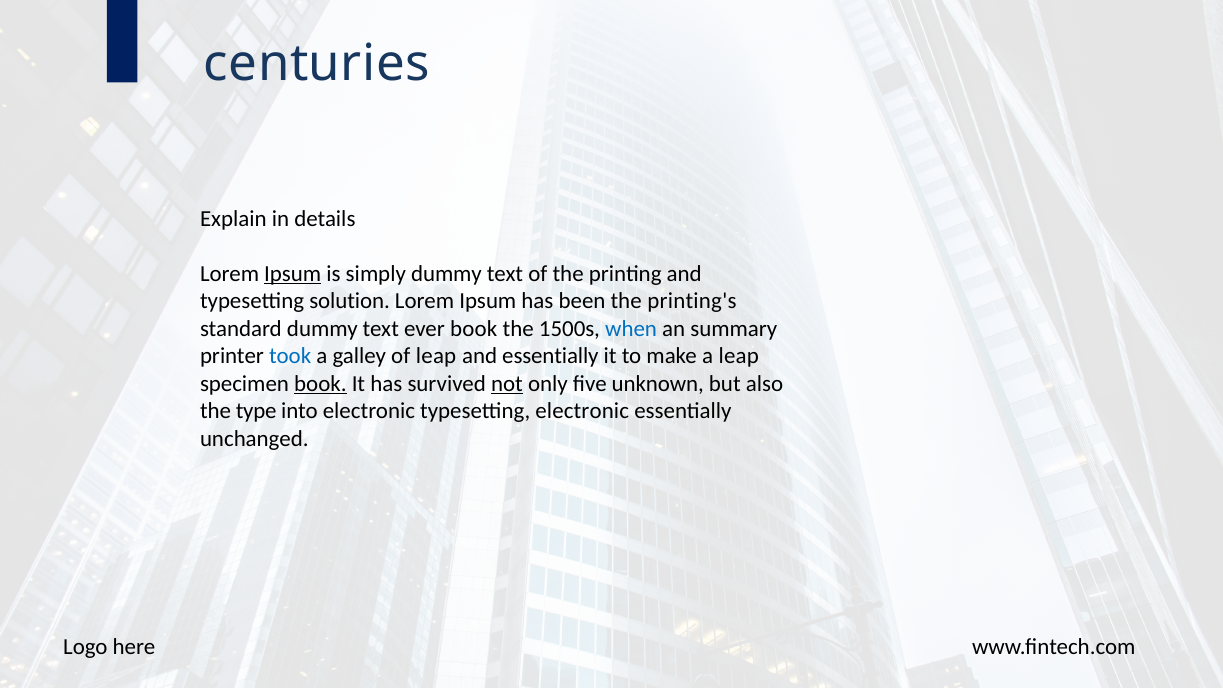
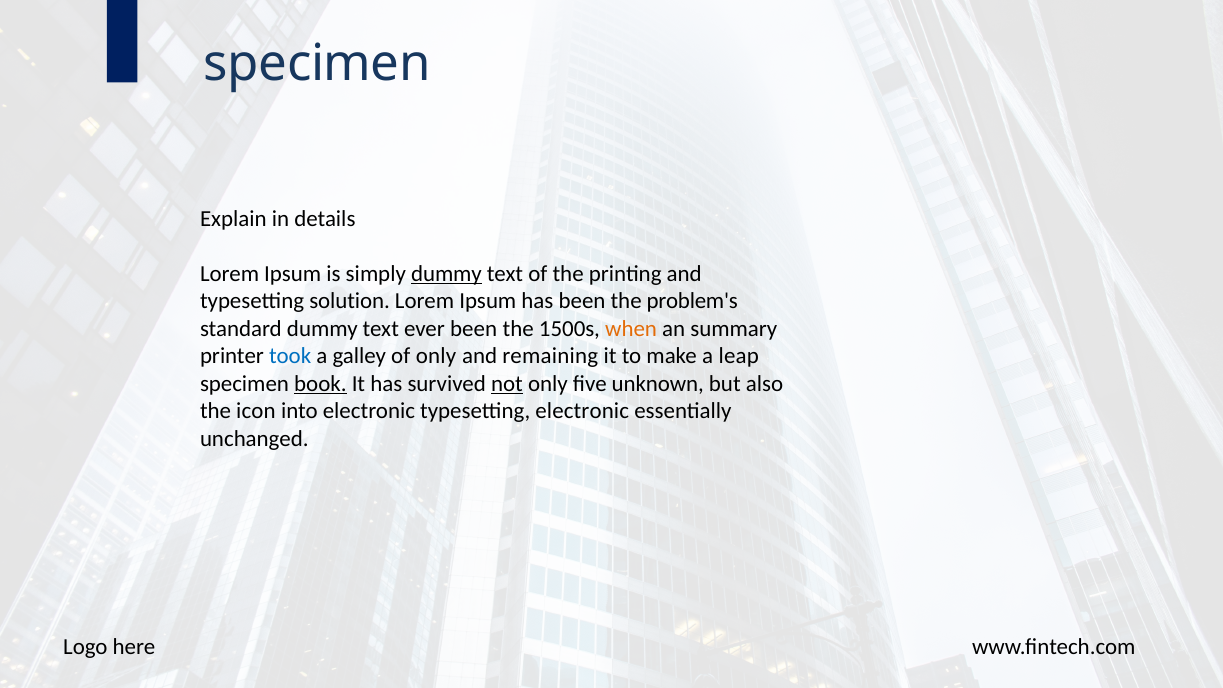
centuries at (317, 63): centuries -> specimen
Ipsum at (293, 274) underline: present -> none
dummy at (446, 274) underline: none -> present
printing's: printing's -> problem's
ever book: book -> been
when colour: blue -> orange
of leap: leap -> only
and essentially: essentially -> remaining
type: type -> icon
